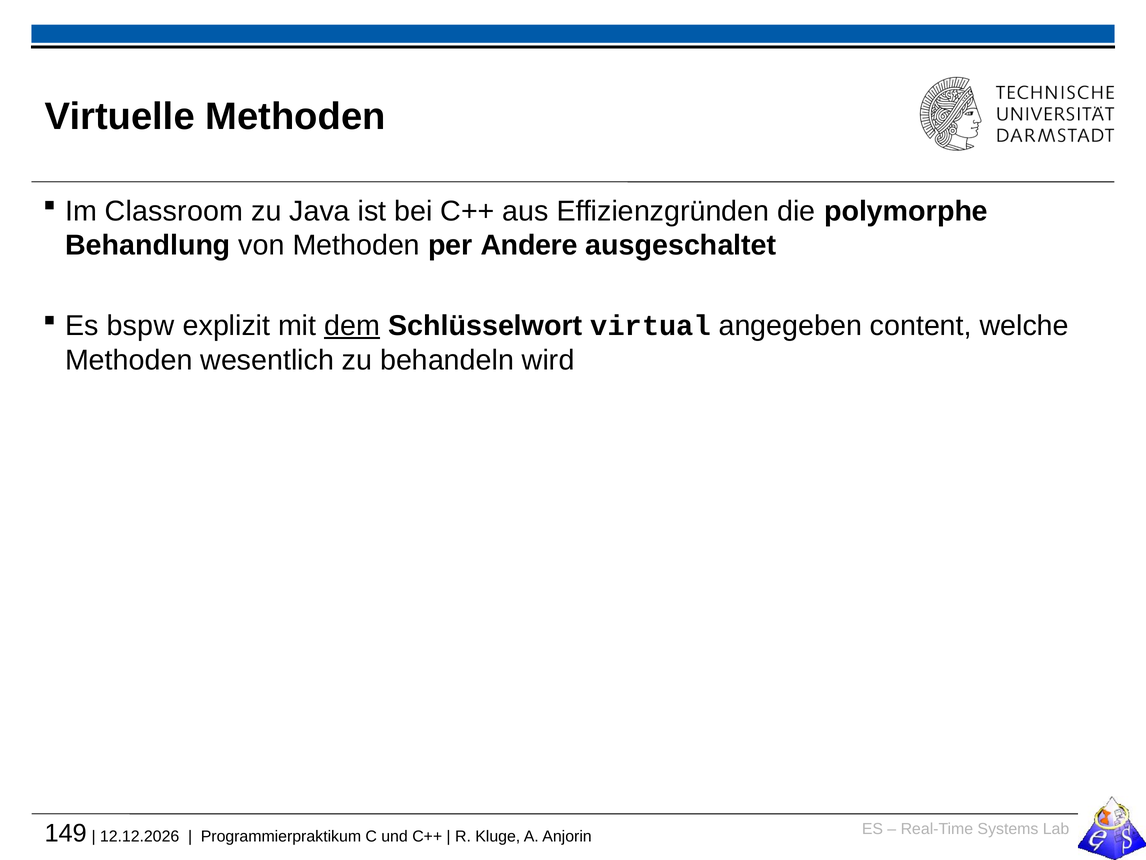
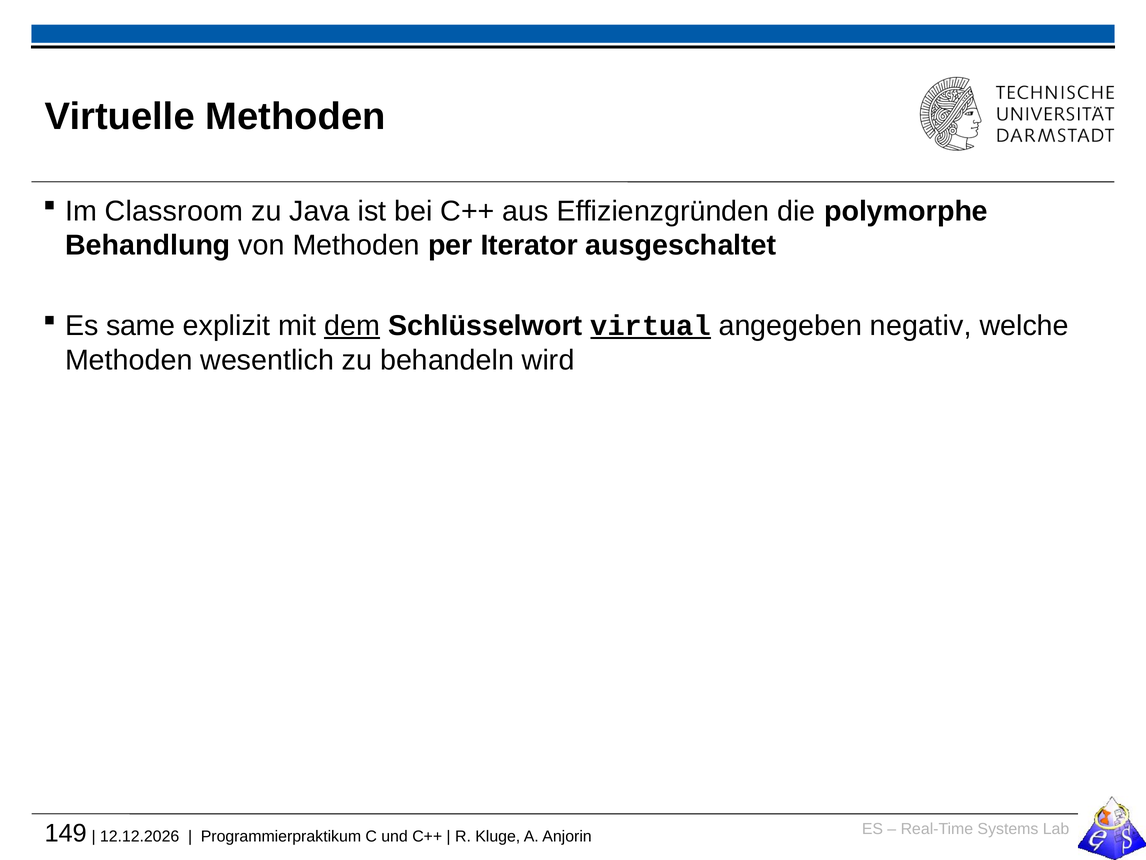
Andere: Andere -> Iterator
bspw: bspw -> same
virtual underline: none -> present
content: content -> negativ
